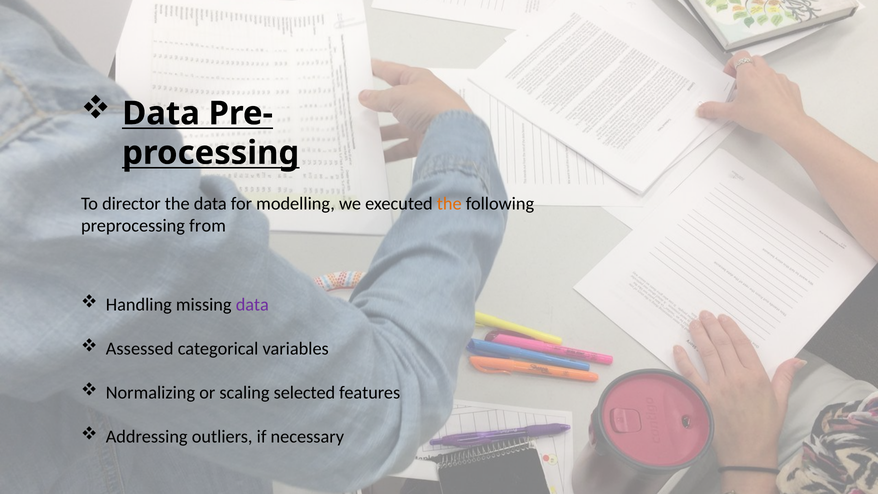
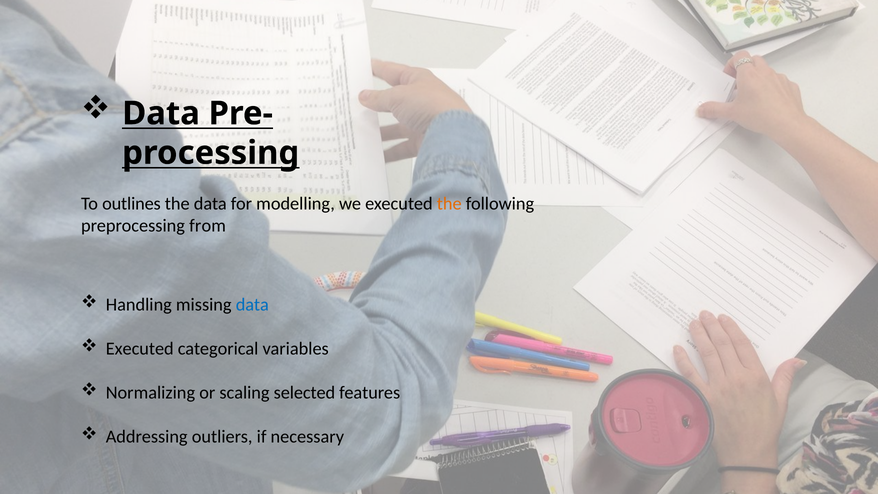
director: director -> outlines
data at (252, 305) colour: purple -> blue
Assessed at (140, 349): Assessed -> Executed
